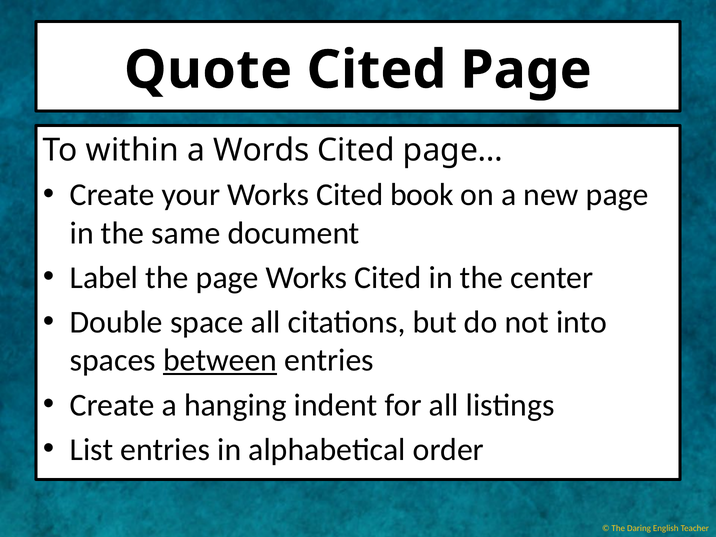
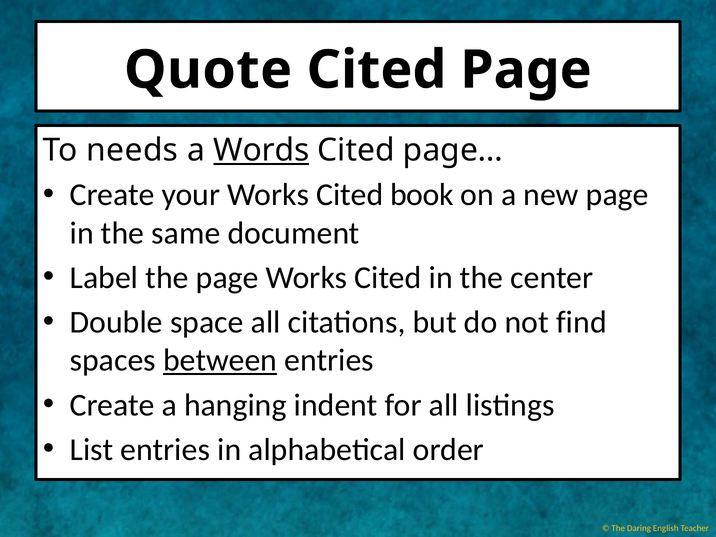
within: within -> needs
Words underline: none -> present
into: into -> find
